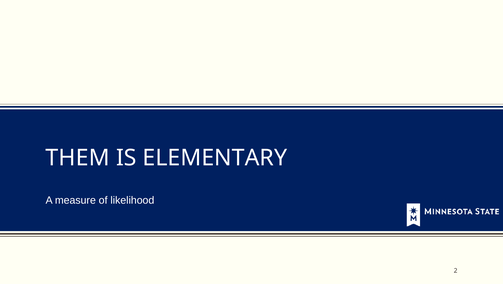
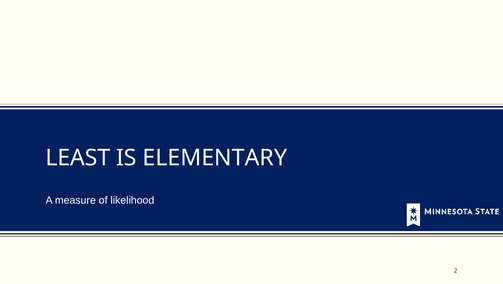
THEM: THEM -> LEAST
